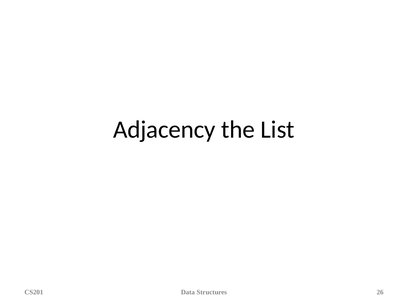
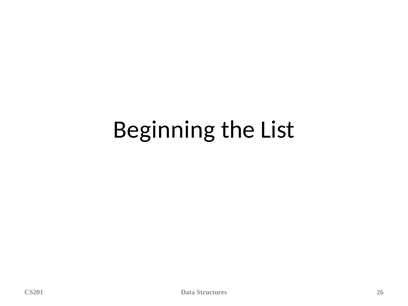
Adjacency: Adjacency -> Beginning
